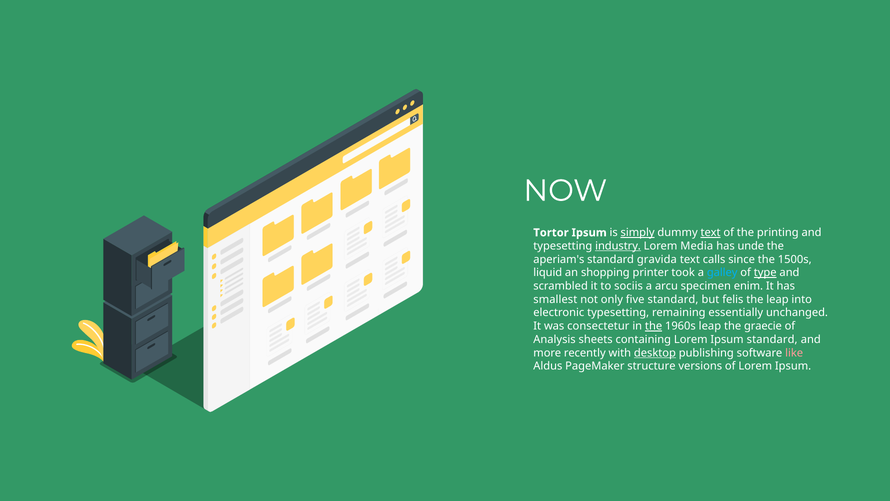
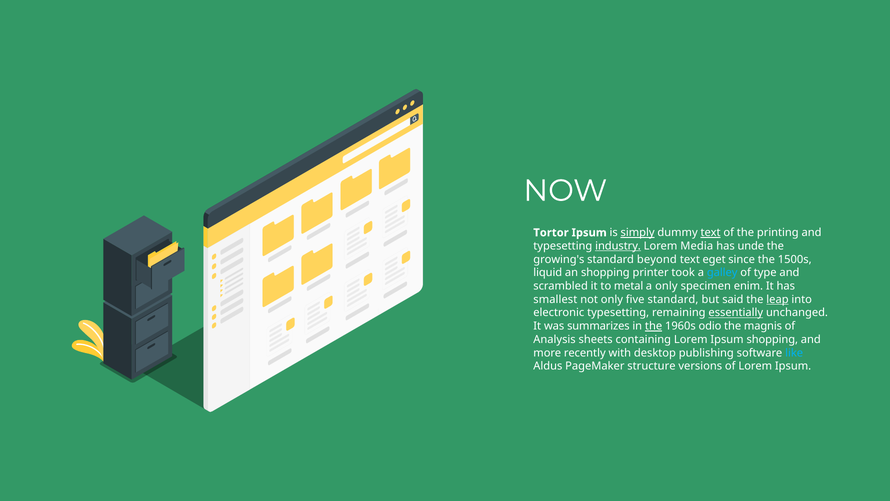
aperiam's: aperiam's -> growing's
gravida: gravida -> beyond
calls: calls -> eget
type underline: present -> none
sociis: sociis -> metal
a arcu: arcu -> only
felis: felis -> said
leap at (777, 299) underline: none -> present
essentially underline: none -> present
consectetur: consectetur -> summarizes
1960s leap: leap -> odio
graecie: graecie -> magnis
Ipsum standard: standard -> shopping
desktop underline: present -> none
like colour: pink -> light blue
